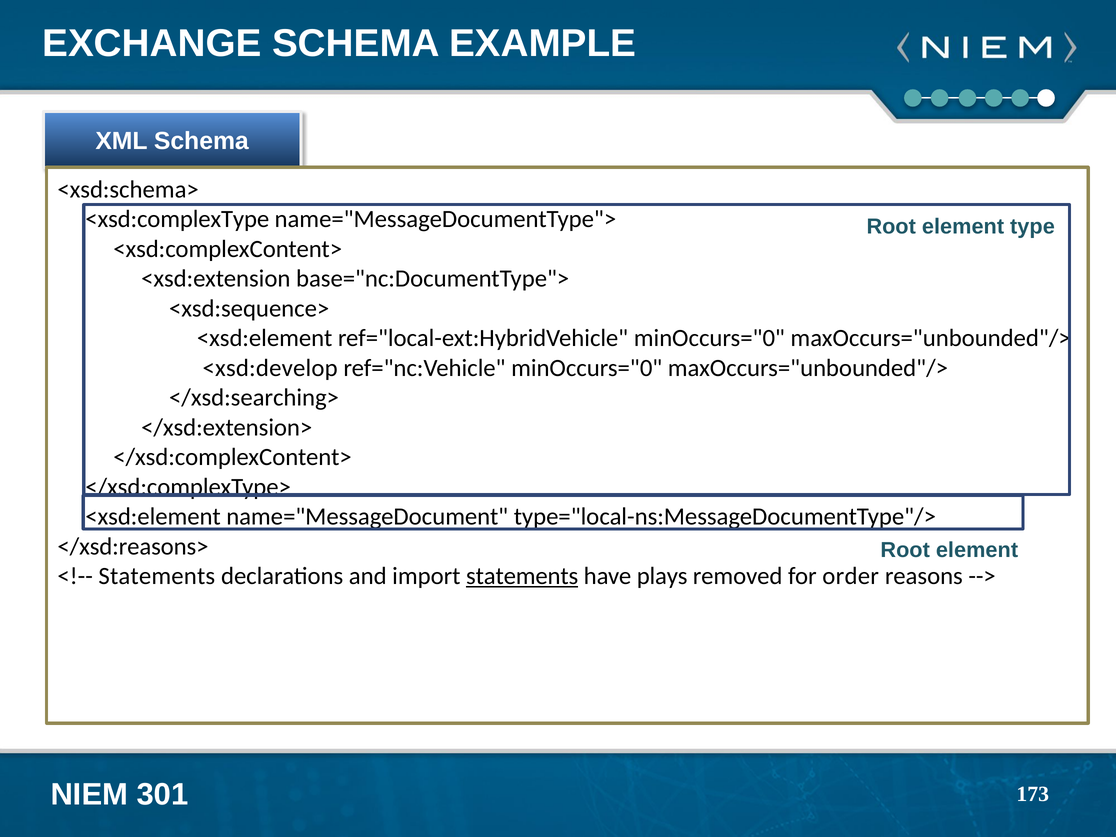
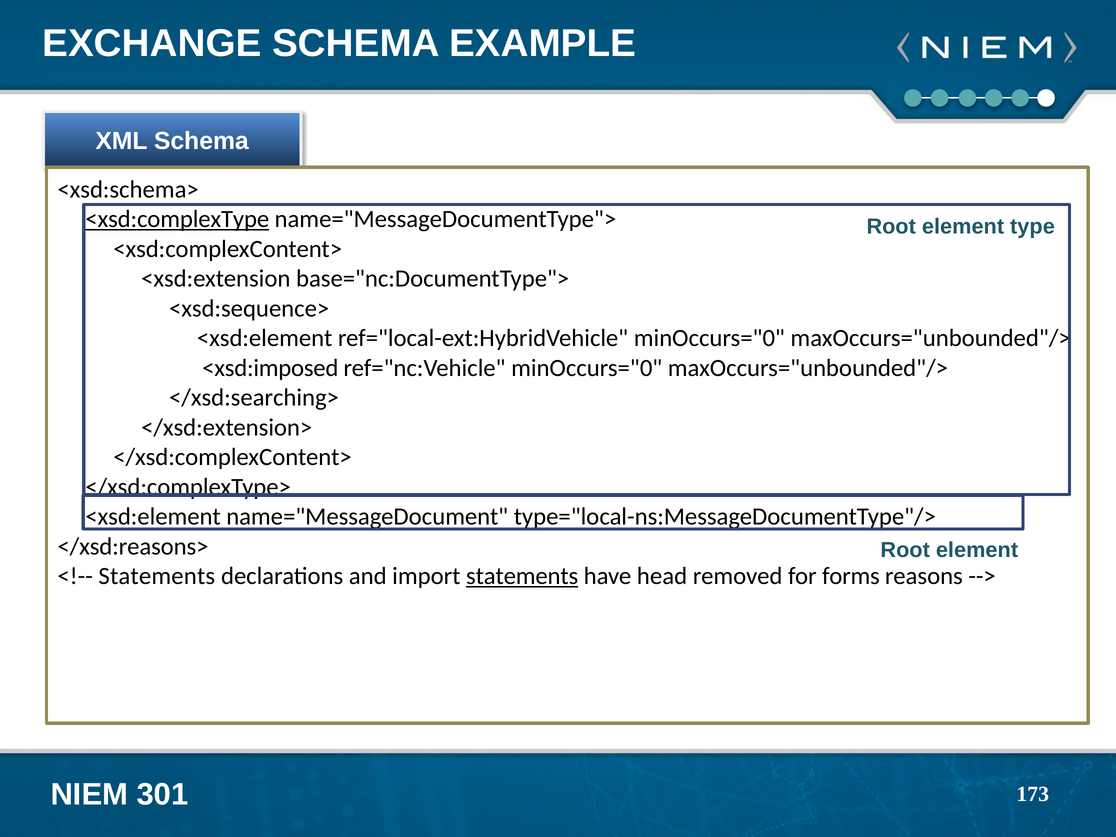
<xsd:complexType underline: none -> present
<xsd:develop: <xsd:develop -> <xsd:imposed
plays: plays -> head
order: order -> forms
